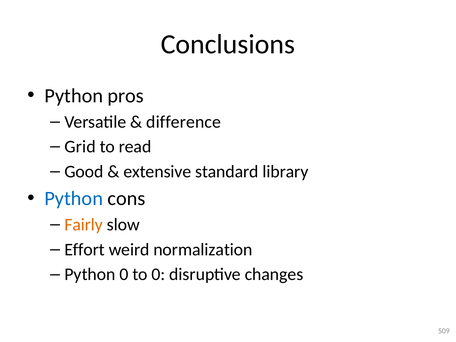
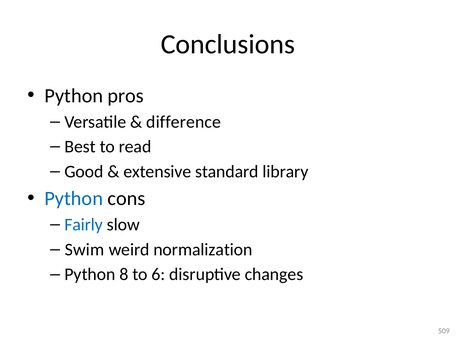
Grid: Grid -> Best
Fairly colour: orange -> blue
Effort: Effort -> Swim
Python 0: 0 -> 8
to 0: 0 -> 6
